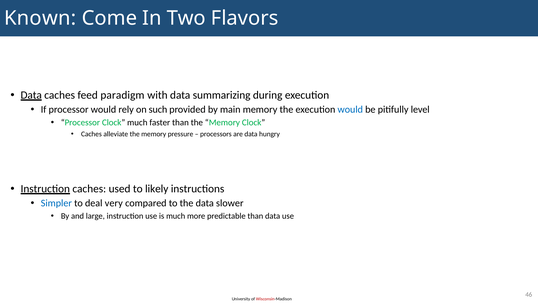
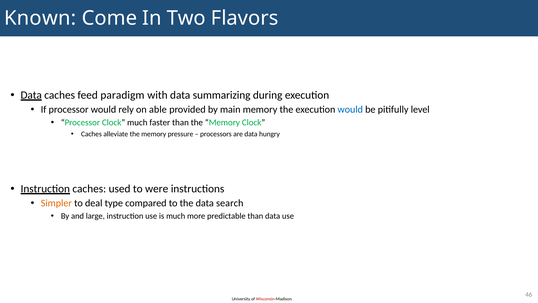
such: such -> able
likely: likely -> were
Simpler colour: blue -> orange
very: very -> type
slower: slower -> search
